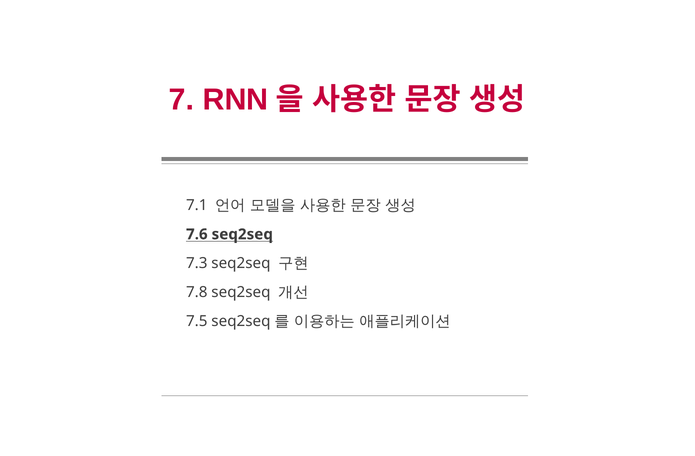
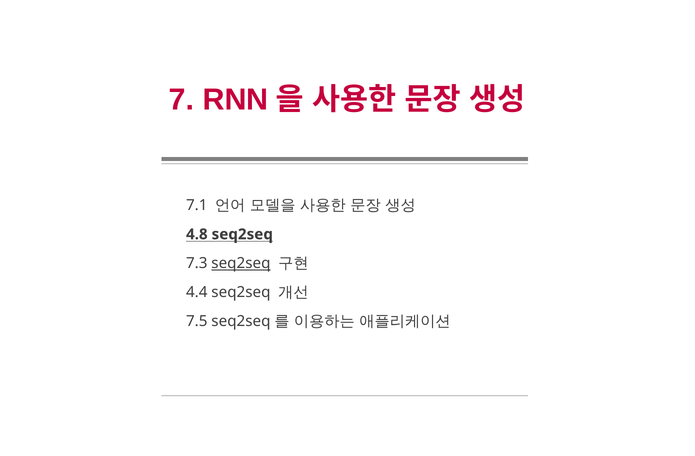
7.6: 7.6 -> 4.8
seq2seq at (241, 264) underline: none -> present
7.8: 7.8 -> 4.4
